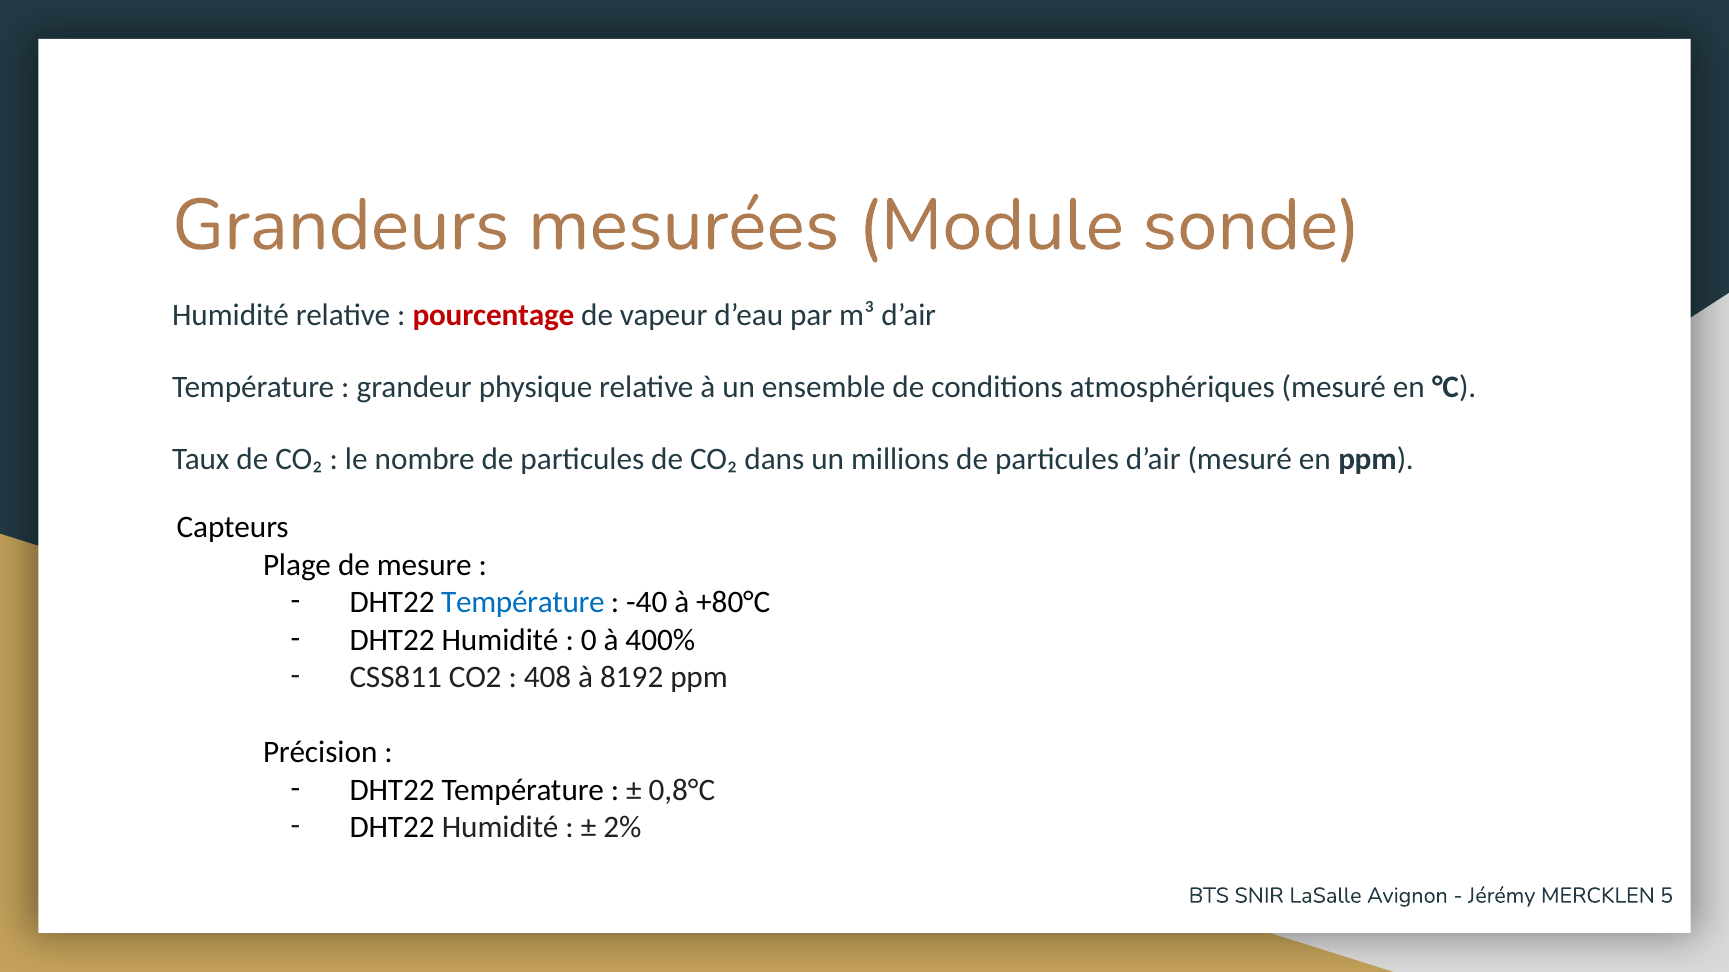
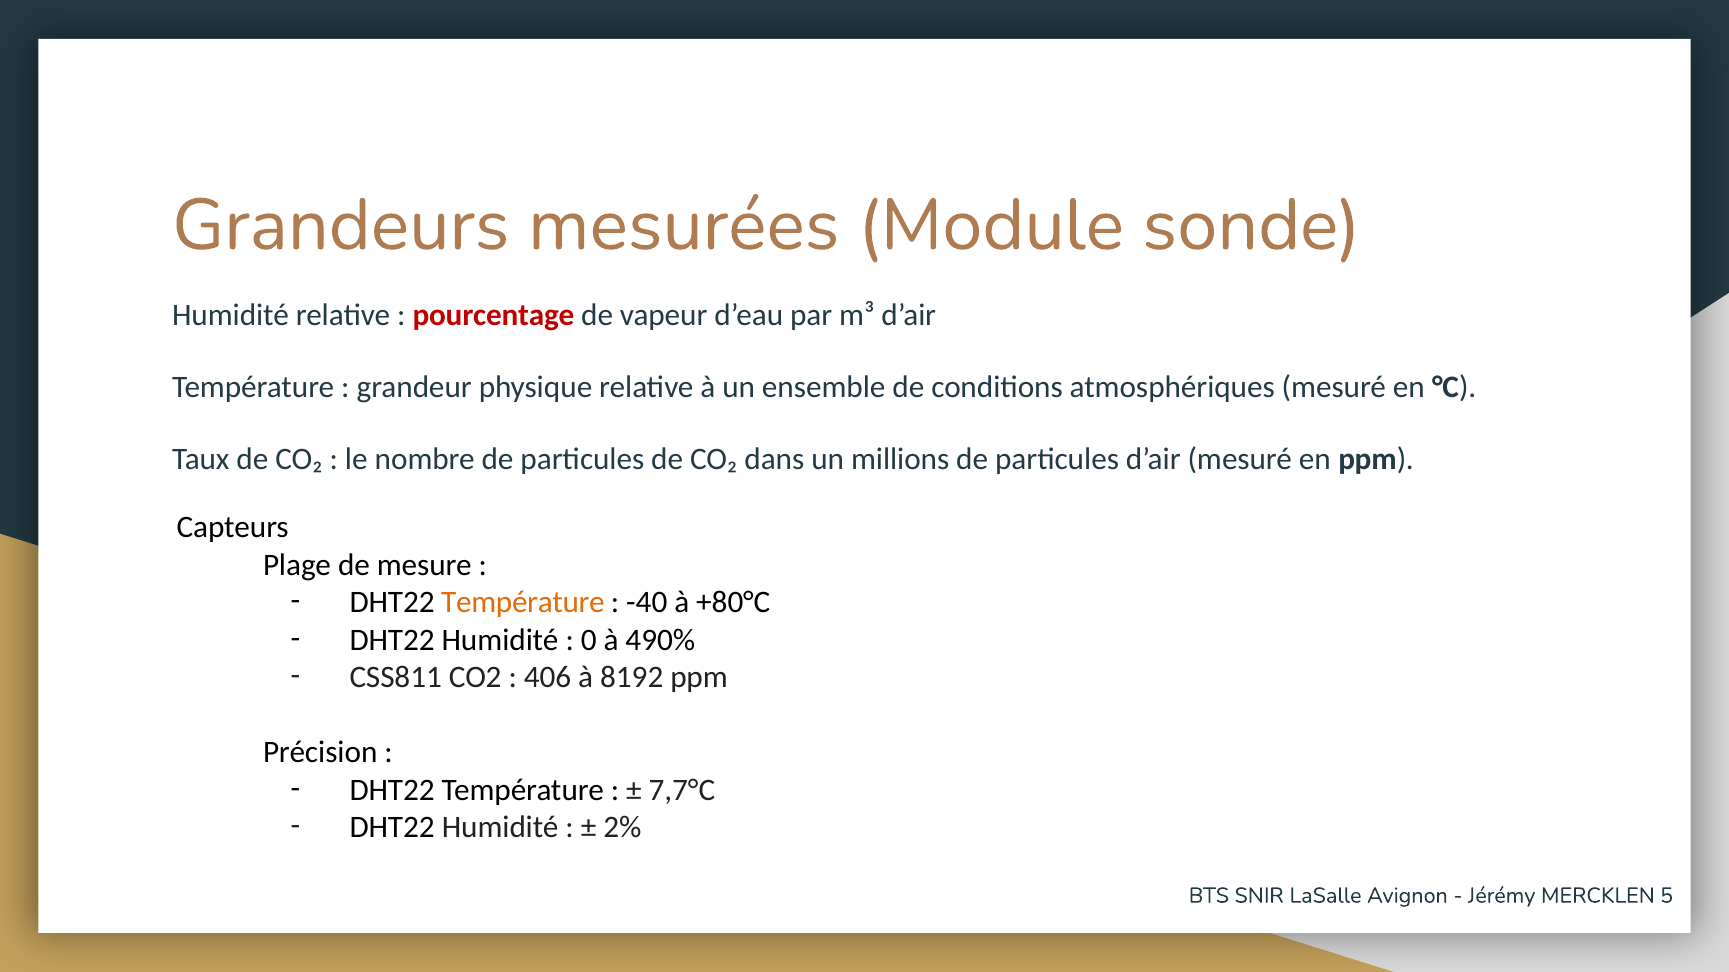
Température at (523, 603) colour: blue -> orange
400%: 400% -> 490%
408: 408 -> 406
0,8°C: 0,8°C -> 7,7°C
